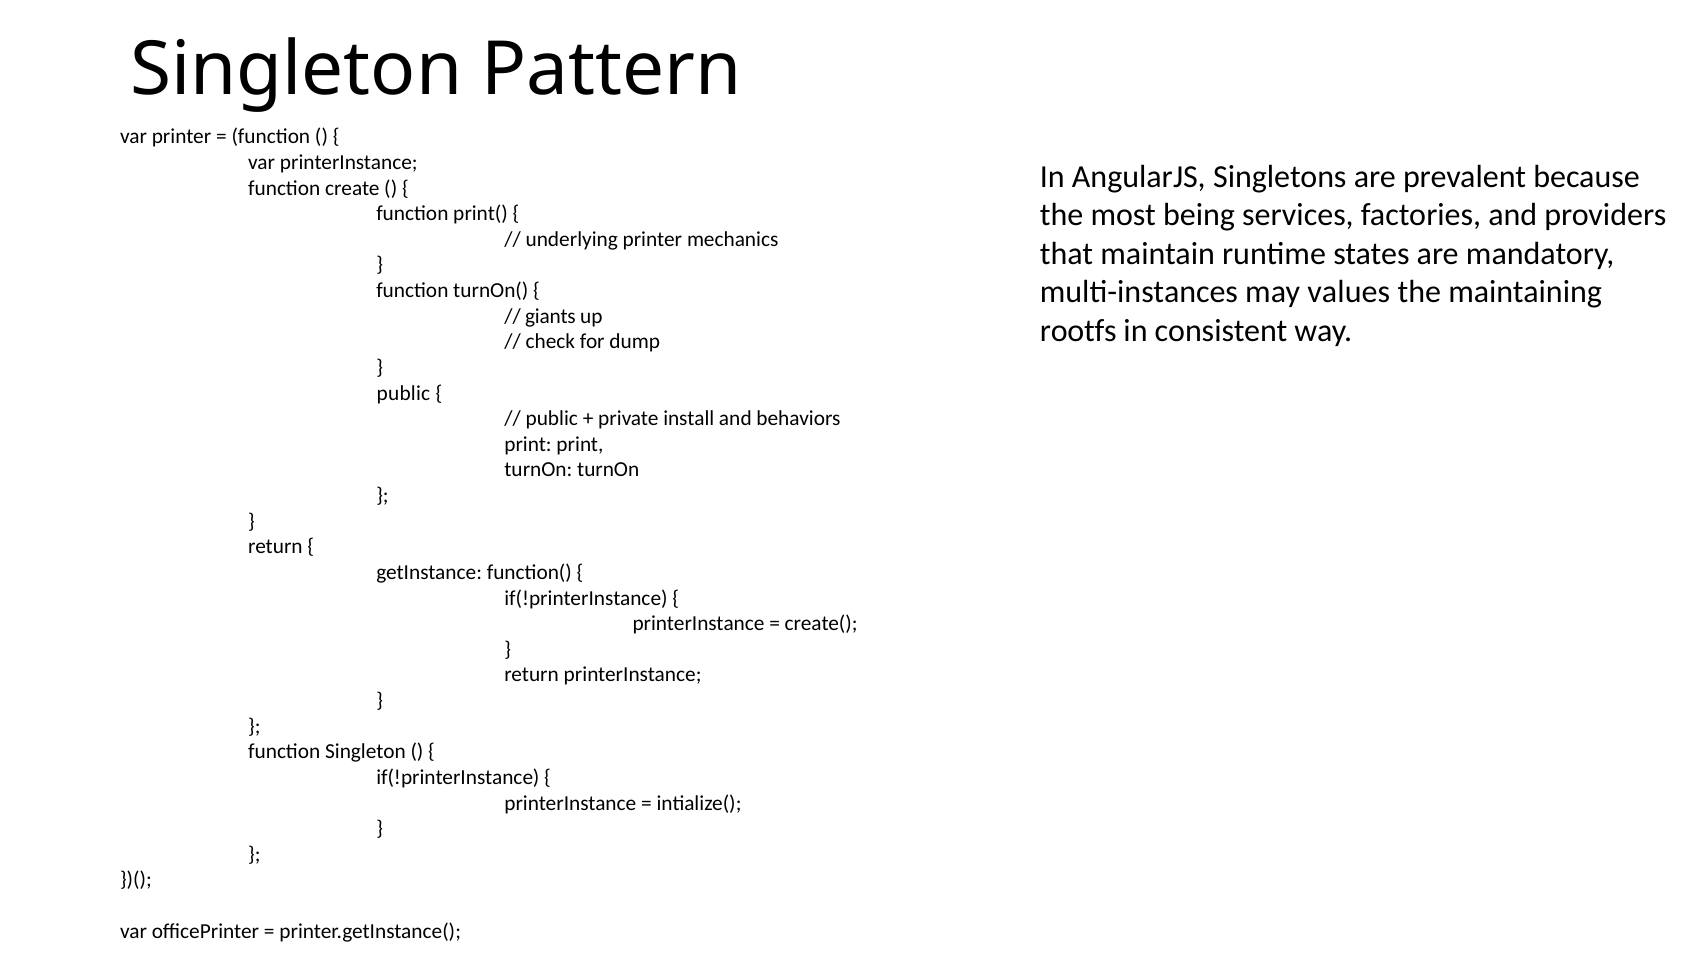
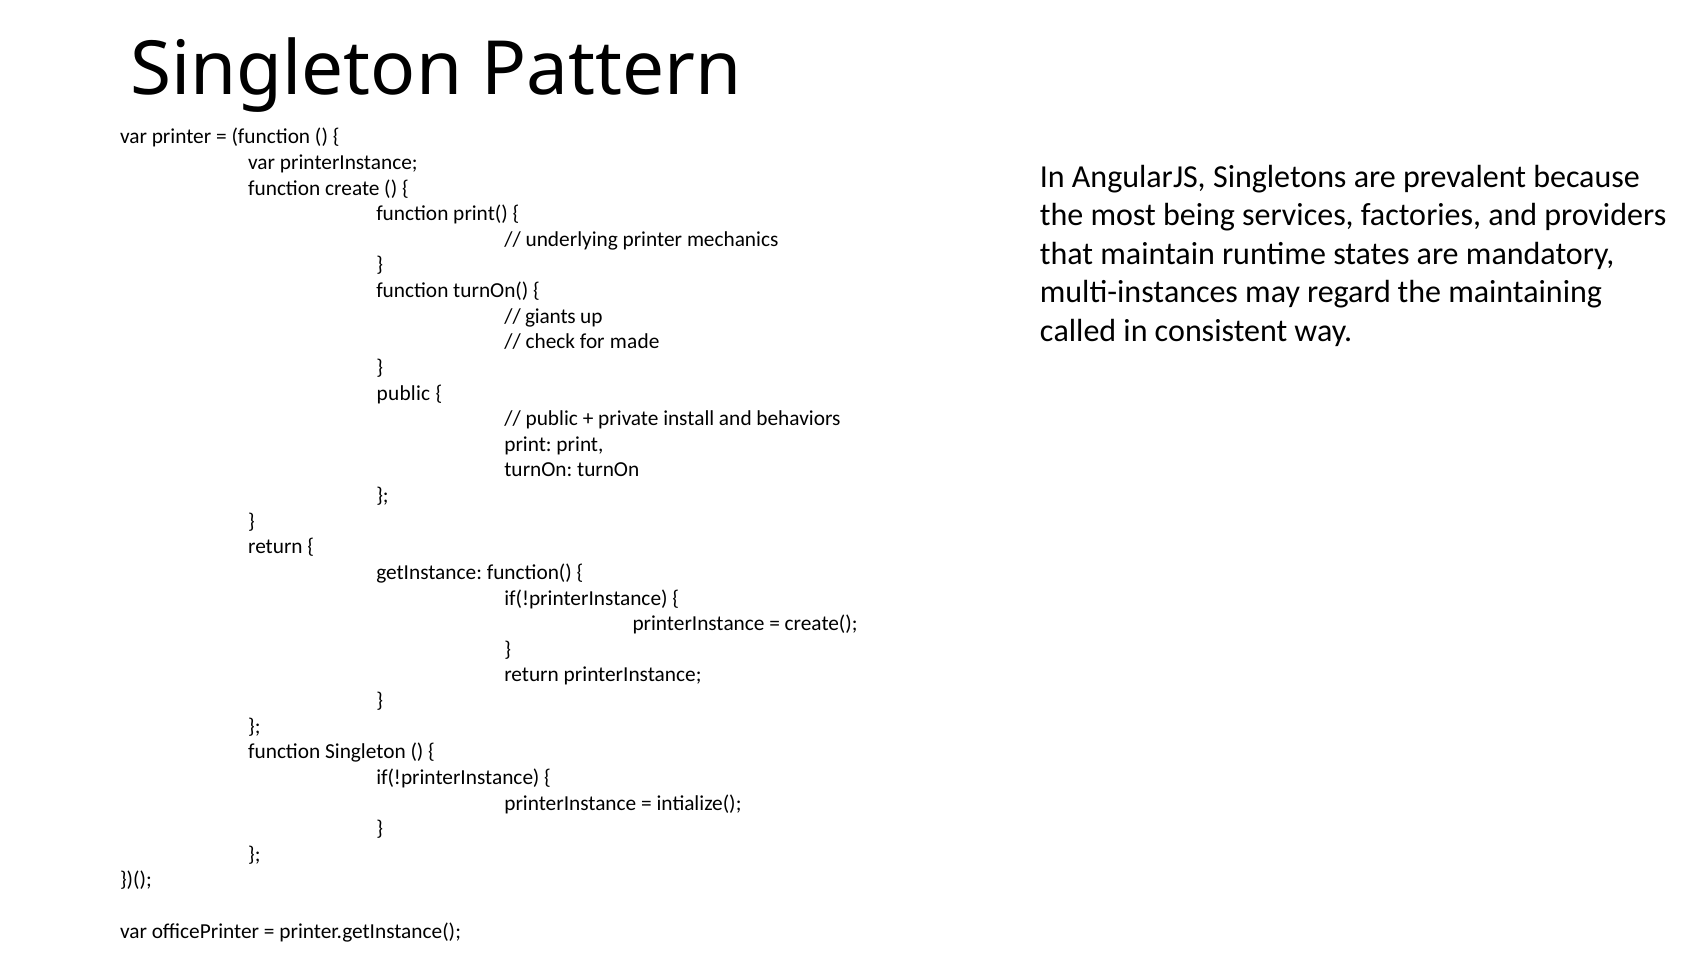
values: values -> regard
rootfs: rootfs -> called
dump: dump -> made
